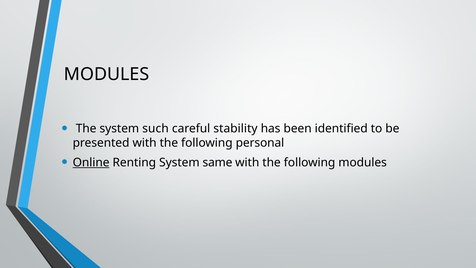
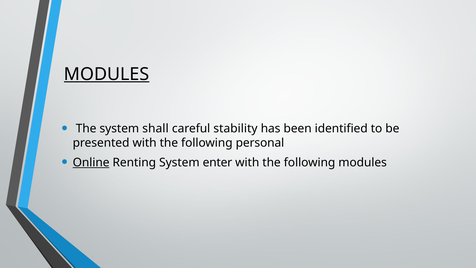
MODULES at (107, 74) underline: none -> present
such: such -> shall
same: same -> enter
